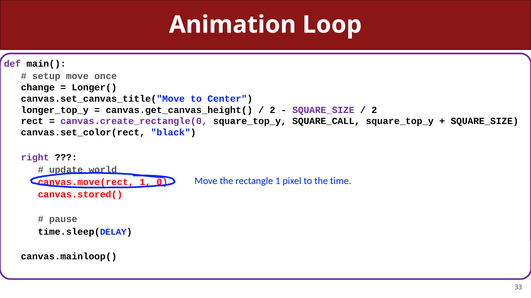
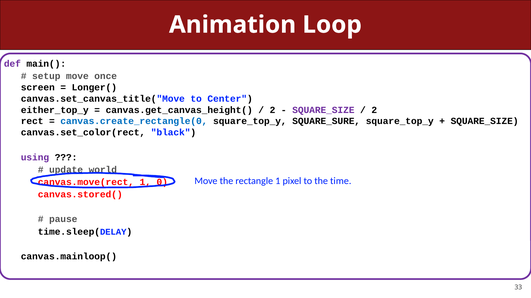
change: change -> screen
longer_top_y: longer_top_y -> either_top_y
canvas.create_rectangle(0 colour: purple -> blue
SQUARE_CALL: SQUARE_CALL -> SQUARE_SURE
right: right -> using
